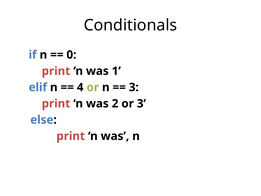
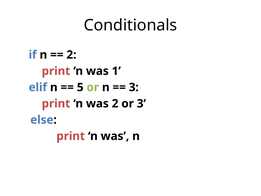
0 at (71, 55): 0 -> 2
4: 4 -> 5
